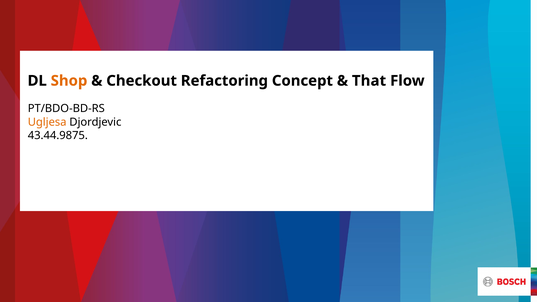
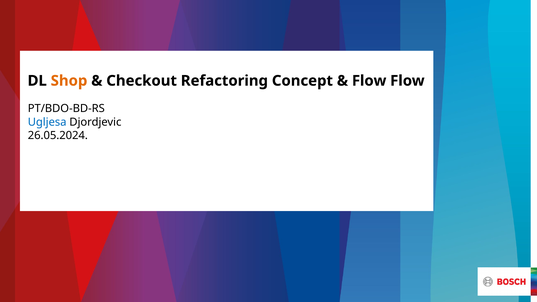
That at (369, 81): That -> Flow
Ugljesa colour: orange -> blue
43.44.9875: 43.44.9875 -> 26.05.2024
